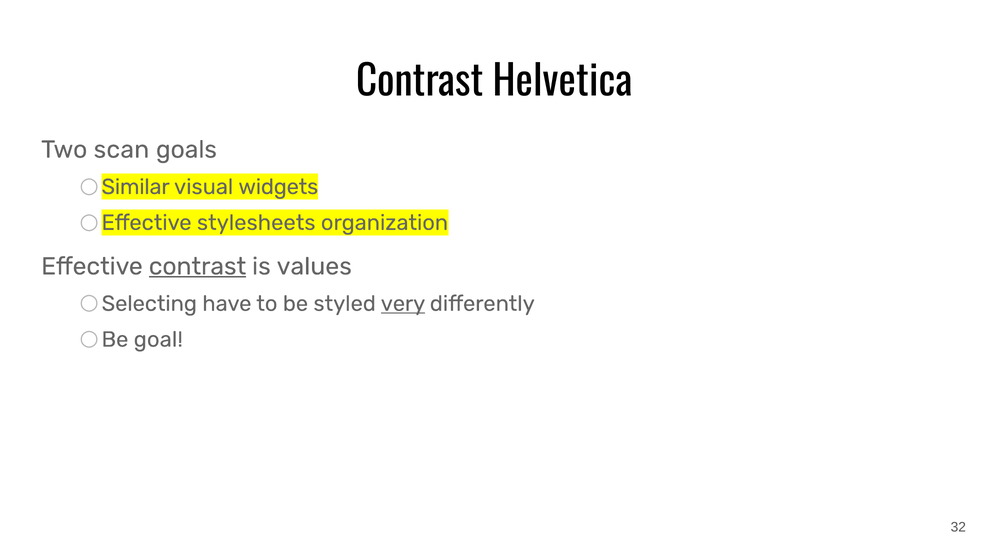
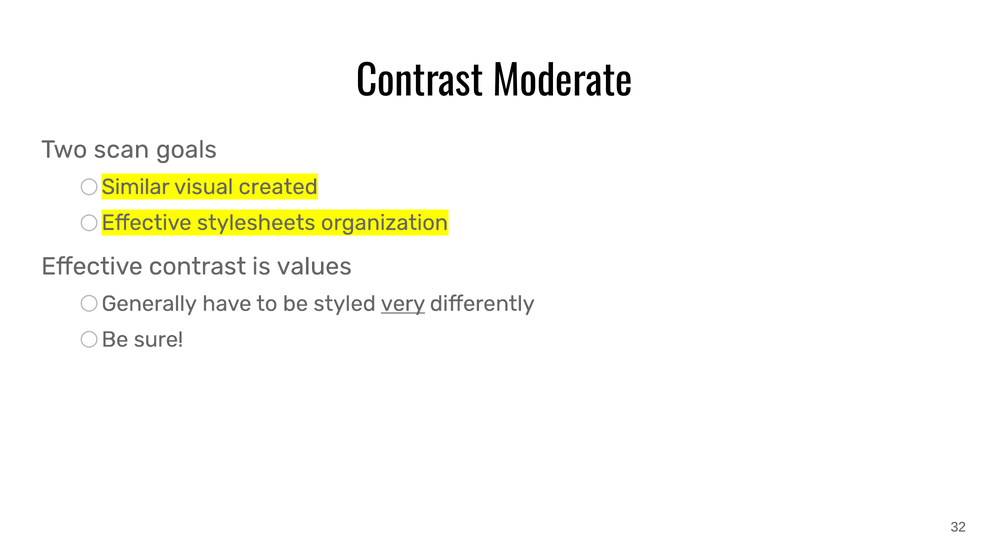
Helvetica: Helvetica -> Moderate
widgets: widgets -> created
contrast at (197, 266) underline: present -> none
Selecting: Selecting -> Generally
goal: goal -> sure
